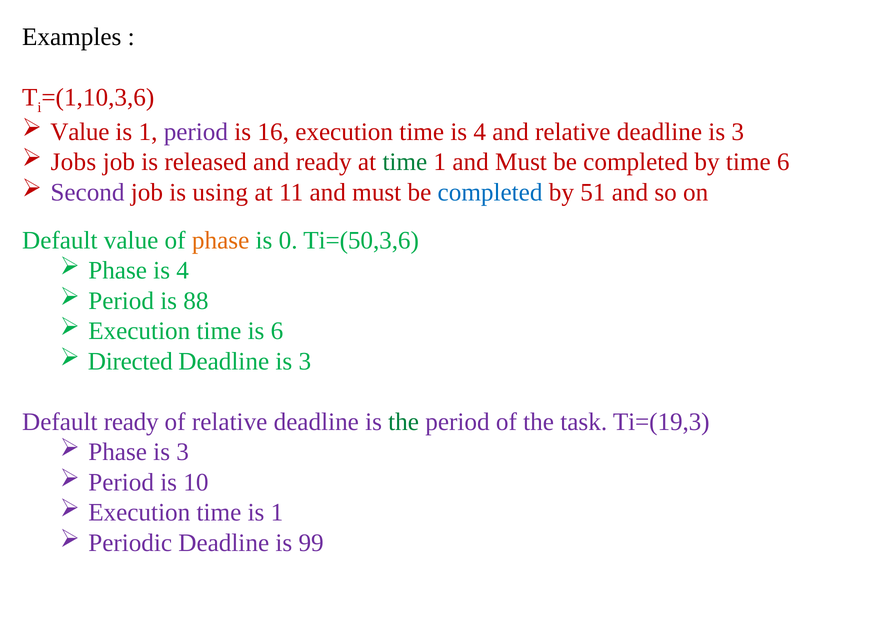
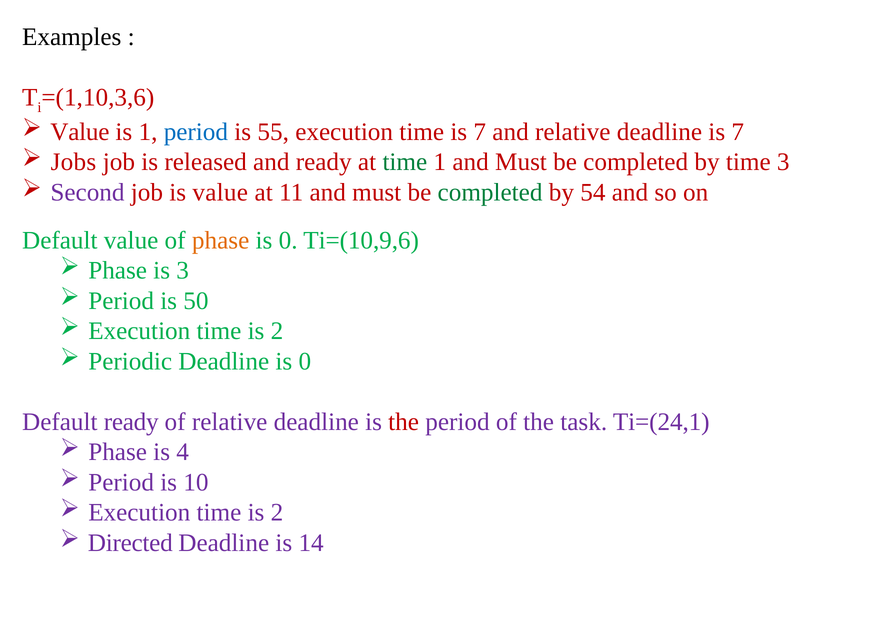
period at (196, 132) colour: purple -> blue
16: 16 -> 55
time is 4: 4 -> 7
relative deadline is 3: 3 -> 7
time 6: 6 -> 3
is using: using -> value
completed at (490, 192) colour: blue -> green
51: 51 -> 54
Ti=(50,3,6: Ti=(50,3,6 -> Ti=(10,9,6
Phase is 4: 4 -> 3
88: 88 -> 50
6 at (277, 331): 6 -> 2
Directed: Directed -> Periodic
3 at (305, 361): 3 -> 0
the at (404, 422) colour: green -> red
Ti=(19,3: Ti=(19,3 -> Ti=(24,1
Phase is 3: 3 -> 4
1 at (277, 512): 1 -> 2
Periodic: Periodic -> Directed
99: 99 -> 14
